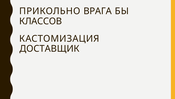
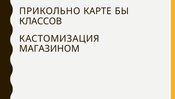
ВРАГА: ВРАГА -> КАРТЕ
ДОСТАВЩИК: ДОСТАВЩИК -> МАГАЗИНОМ
